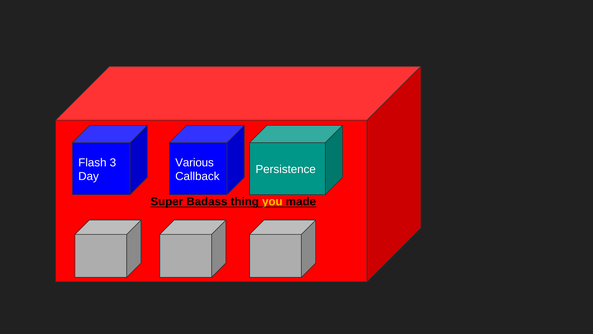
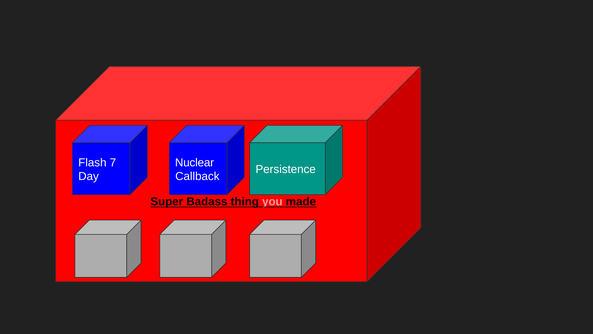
3: 3 -> 7
Various: Various -> Nuclear
you colour: yellow -> pink
